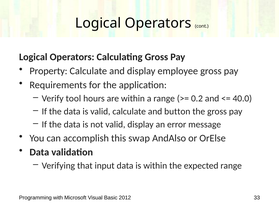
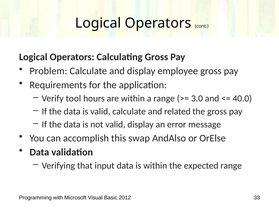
Property: Property -> Problem
0.2: 0.2 -> 3.0
button: button -> related
